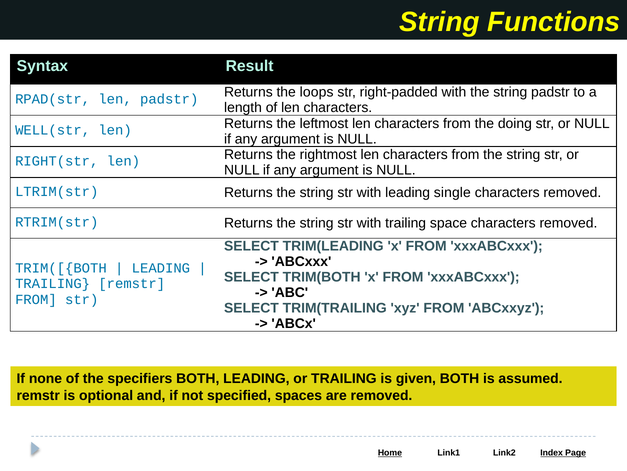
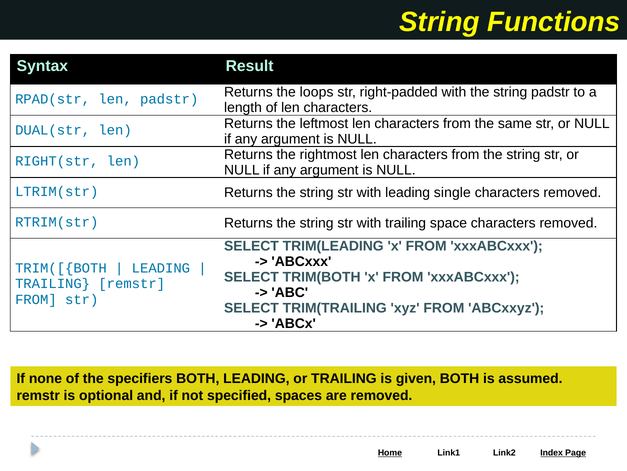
doing: doing -> same
WELL(str: WELL(str -> DUAL(str
